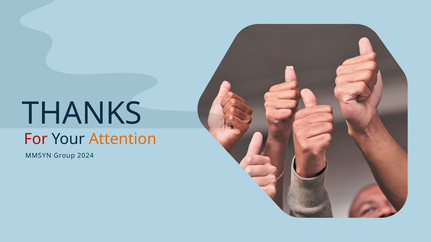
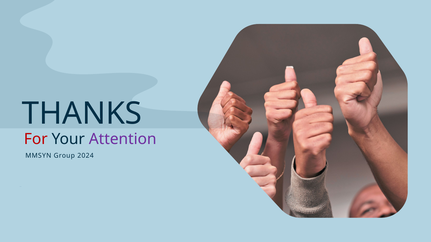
Attention colour: orange -> purple
